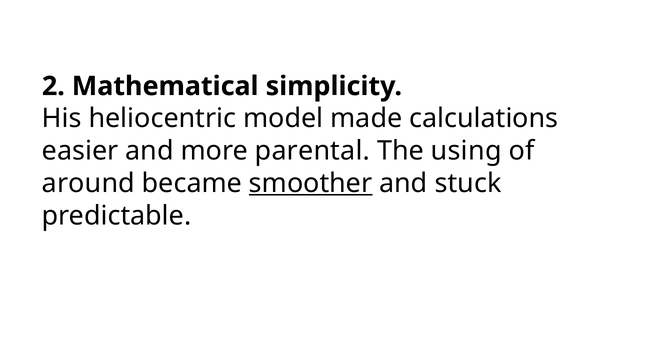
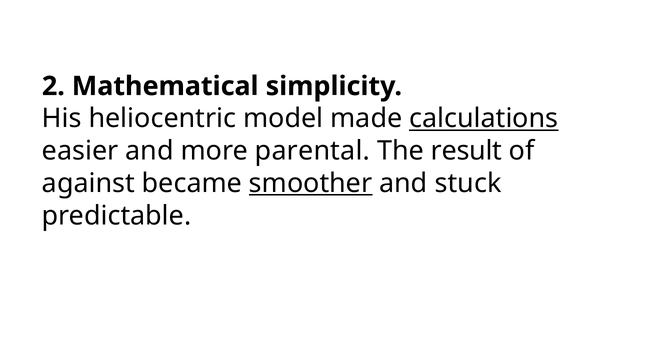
calculations underline: none -> present
using: using -> result
around: around -> against
